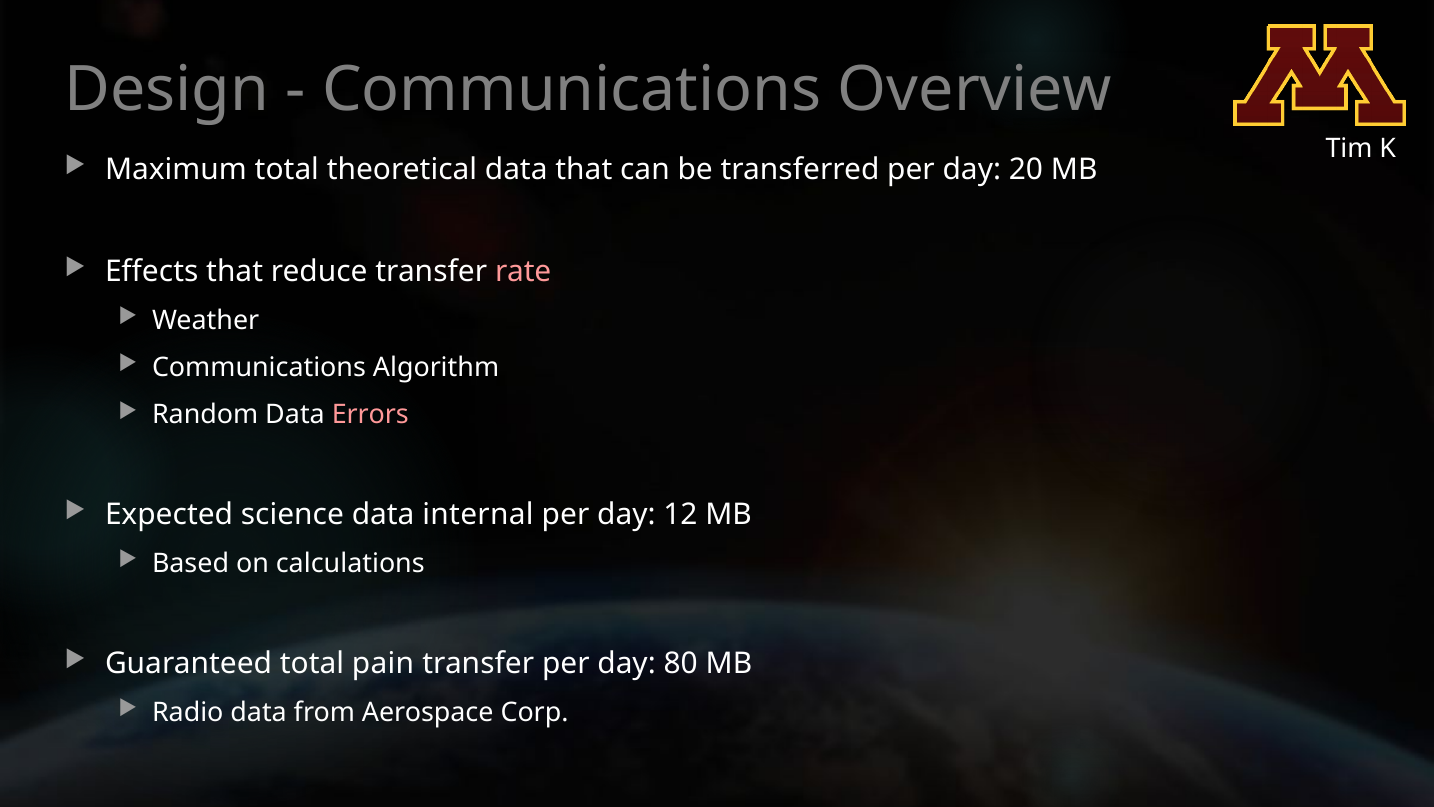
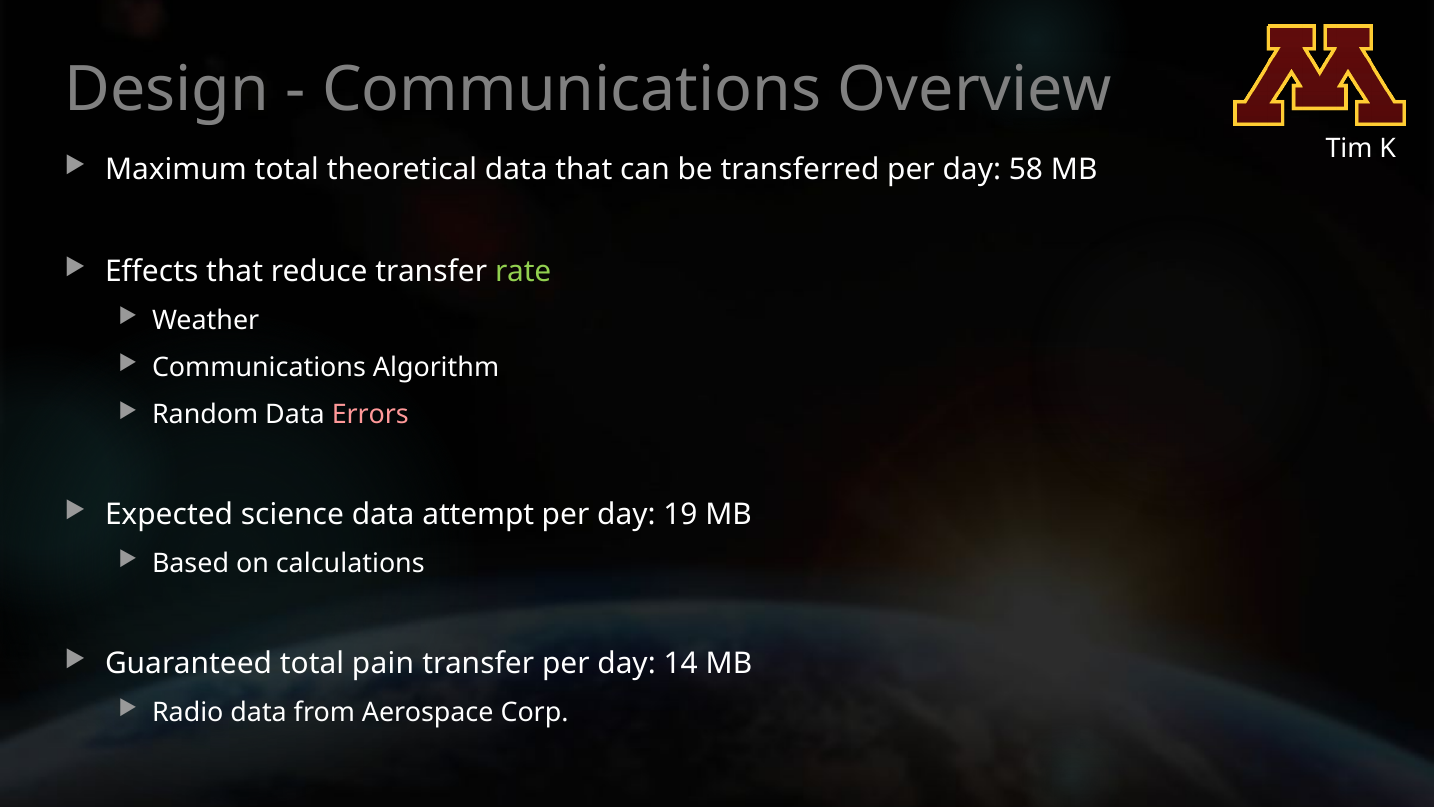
20: 20 -> 58
rate colour: pink -> light green
internal: internal -> attempt
12: 12 -> 19
80: 80 -> 14
